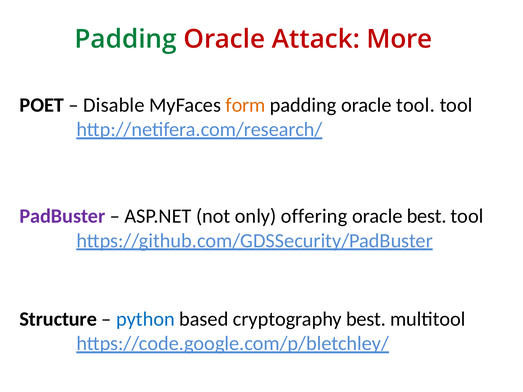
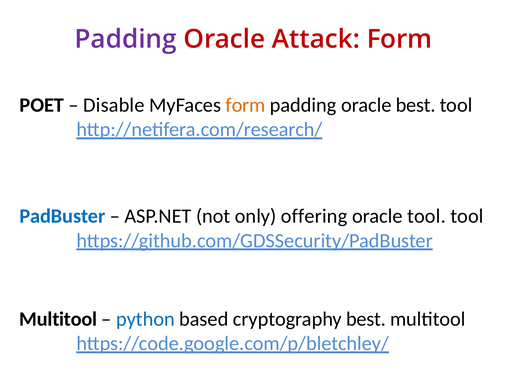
Padding at (126, 39) colour: green -> purple
Attack More: More -> Form
oracle tool: tool -> best
PadBuster colour: purple -> blue
oracle best: best -> tool
Structure at (58, 319): Structure -> Multitool
